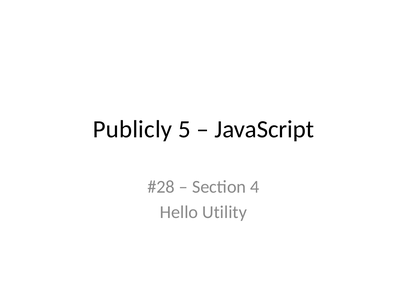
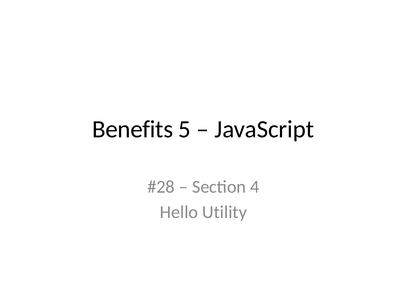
Publicly: Publicly -> Benefits
